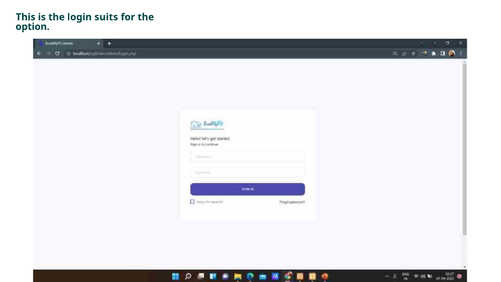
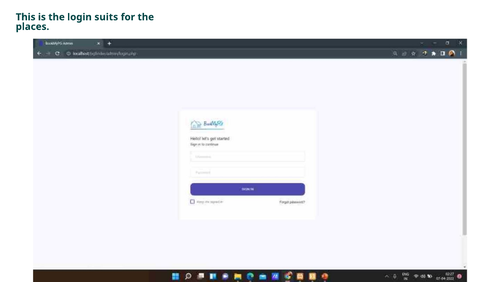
option: option -> places
